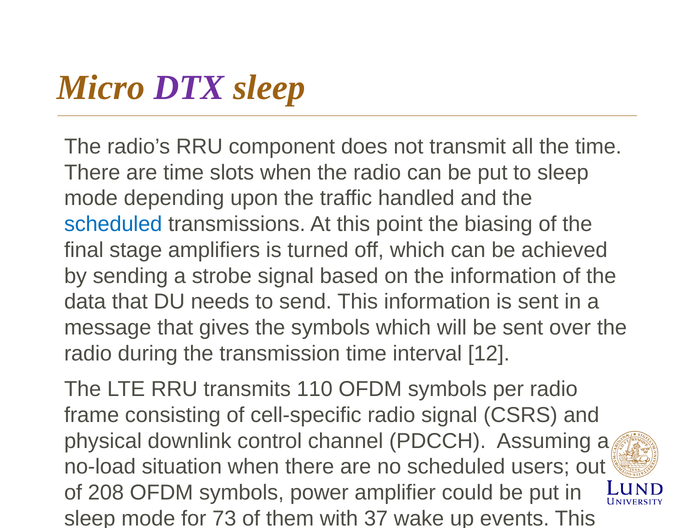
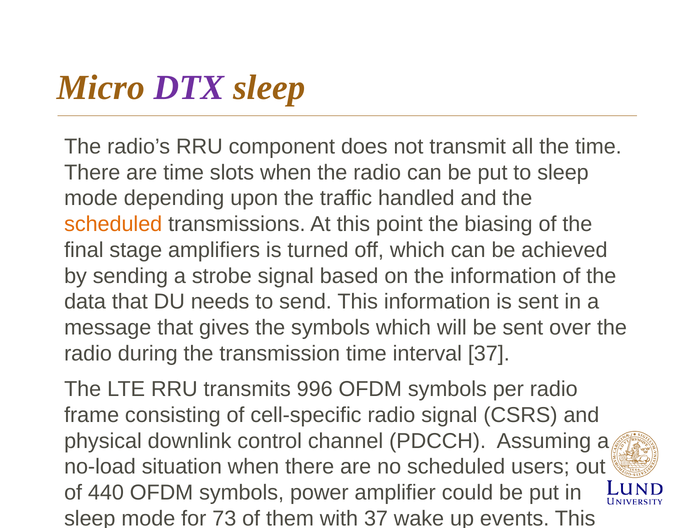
scheduled at (113, 224) colour: blue -> orange
interval 12: 12 -> 37
110: 110 -> 996
208: 208 -> 440
